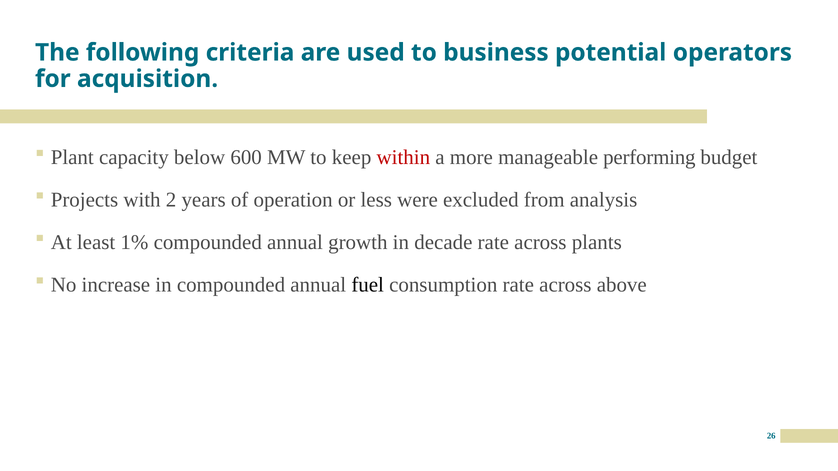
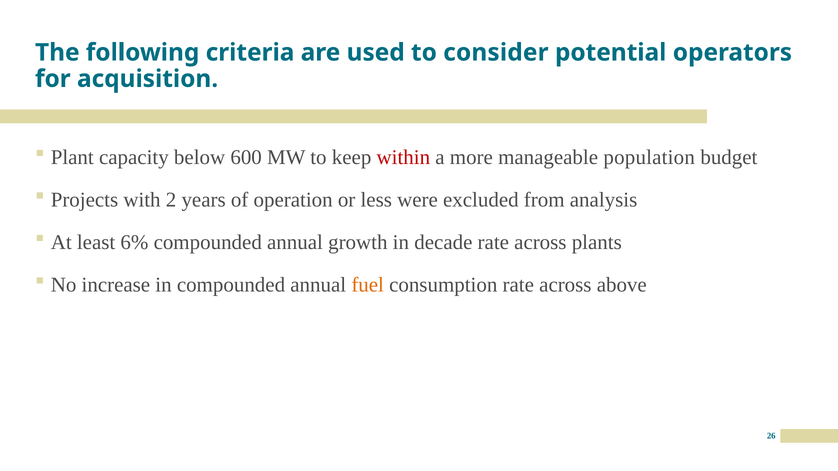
business: business -> consider
performing: performing -> population
1%: 1% -> 6%
fuel colour: black -> orange
